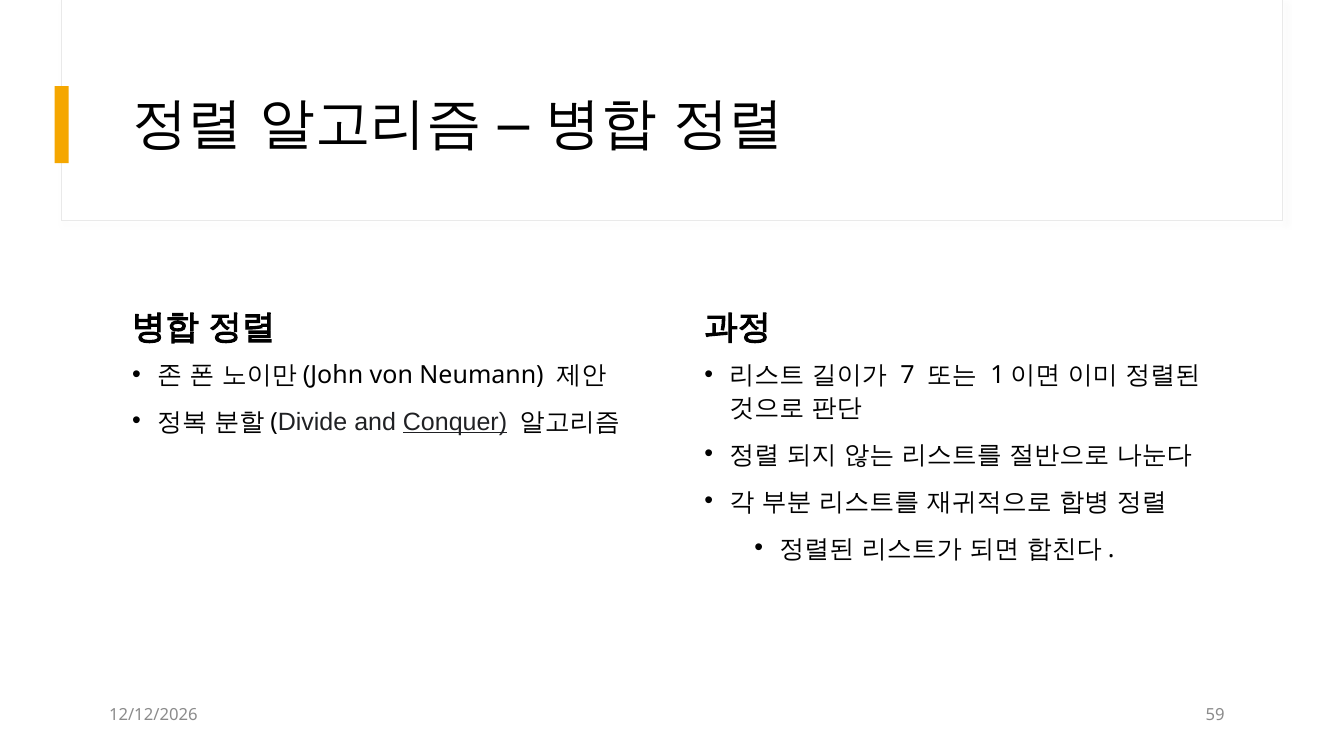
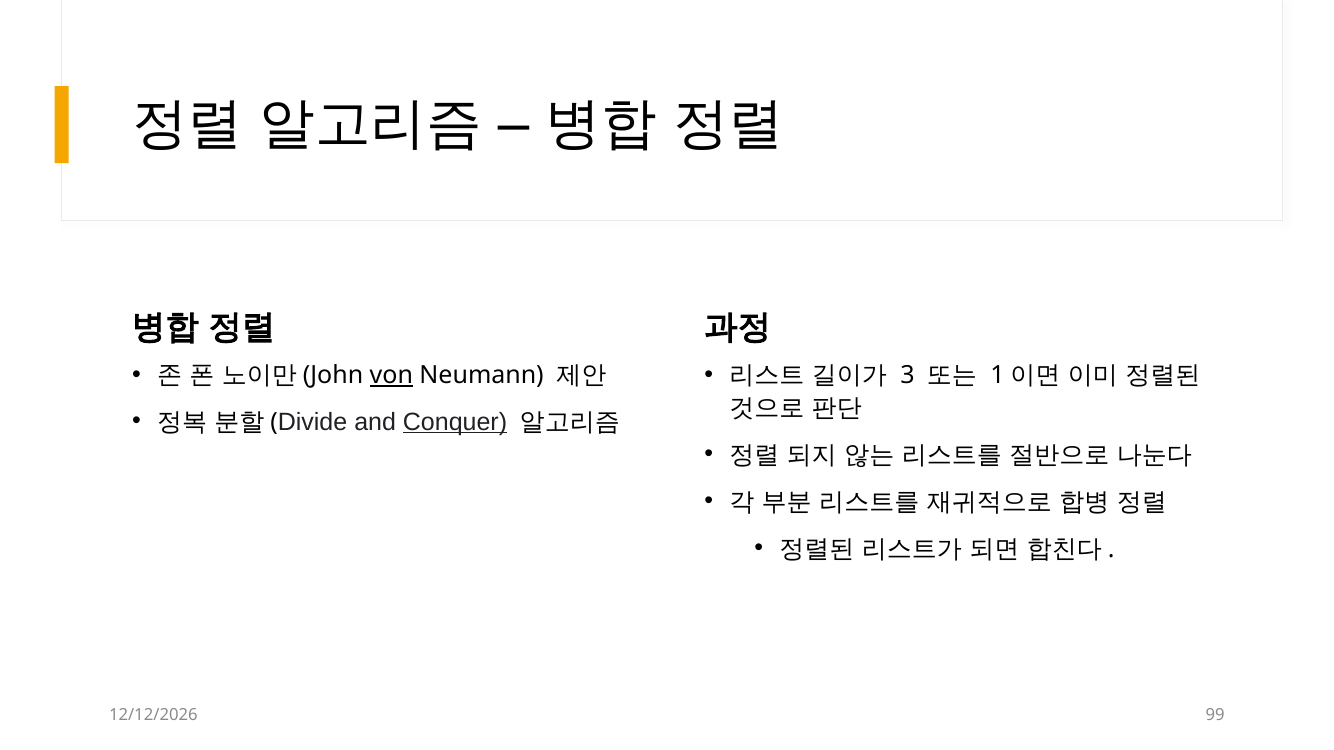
von underline: none -> present
7: 7 -> 3
59: 59 -> 99
